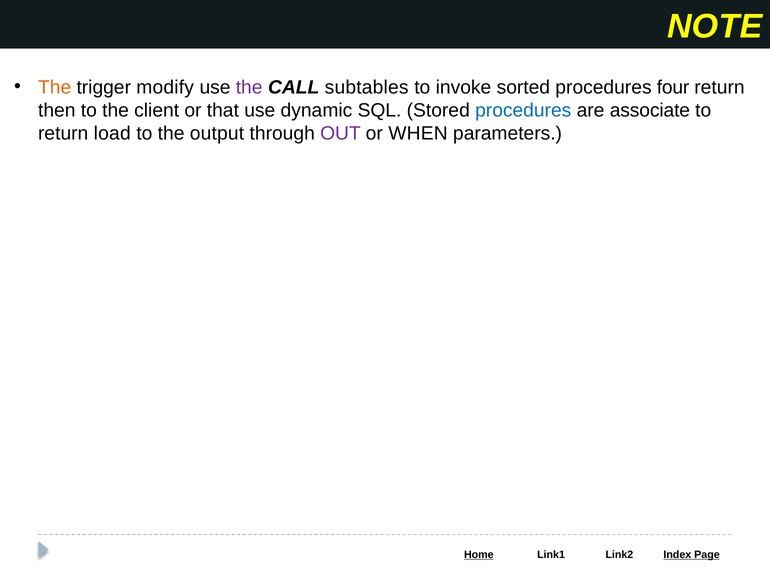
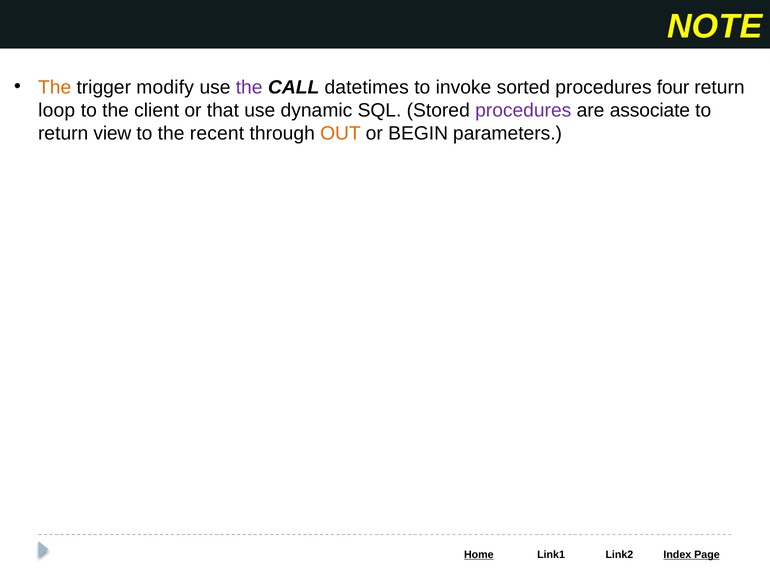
subtables: subtables -> datetimes
then: then -> loop
procedures at (523, 110) colour: blue -> purple
load: load -> view
output: output -> recent
OUT colour: purple -> orange
WHEN: WHEN -> BEGIN
